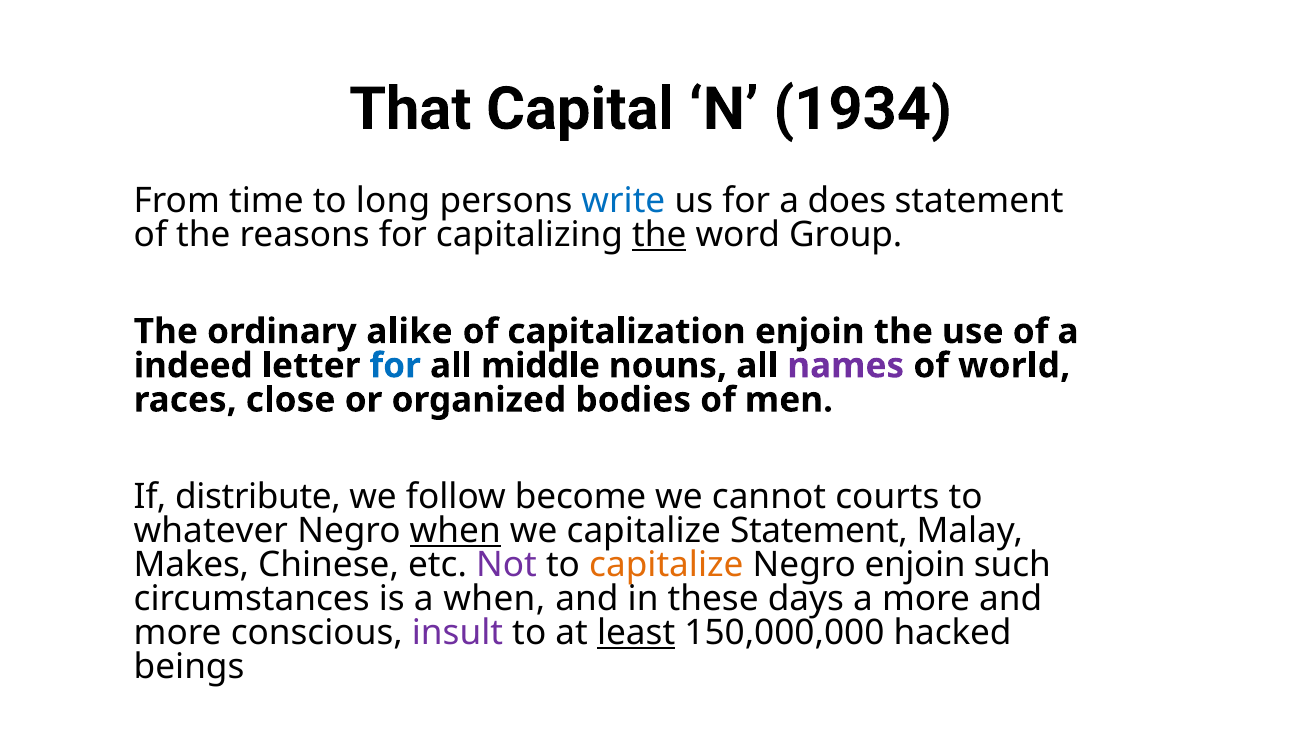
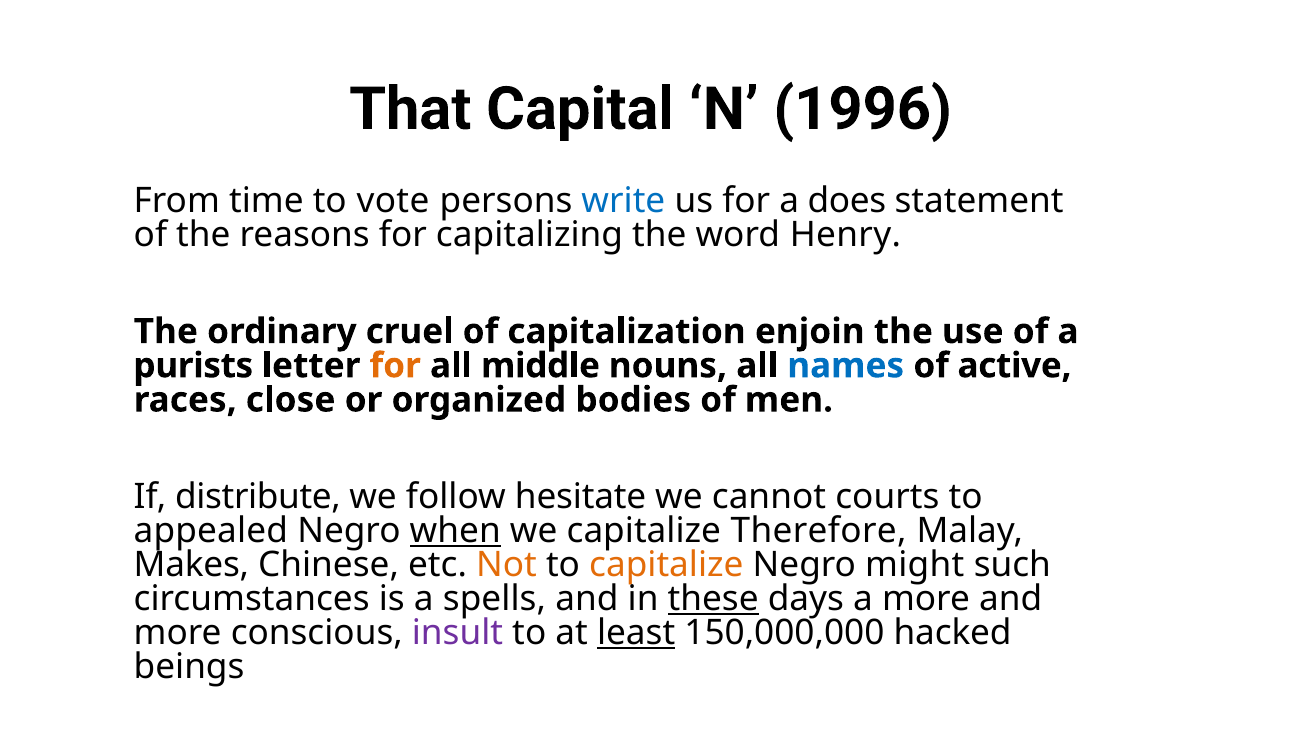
1934: 1934 -> 1996
long: long -> vote
the at (659, 235) underline: present -> none
Group: Group -> Henry
alike: alike -> cruel
indeed: indeed -> purists
for at (395, 366) colour: blue -> orange
names colour: purple -> blue
world: world -> active
become: become -> hesitate
whatever: whatever -> appealed
capitalize Statement: Statement -> Therefore
Not colour: purple -> orange
Negro enjoin: enjoin -> might
a when: when -> spells
these underline: none -> present
